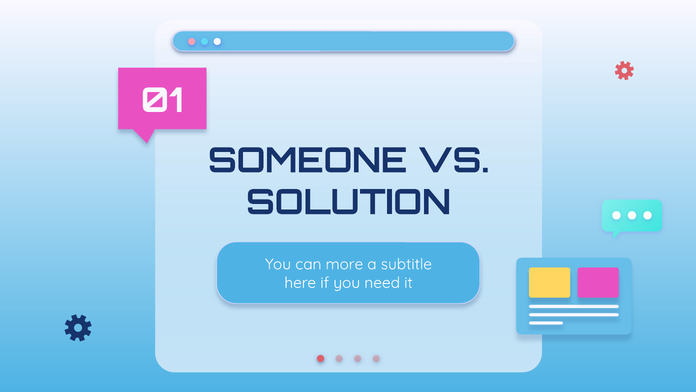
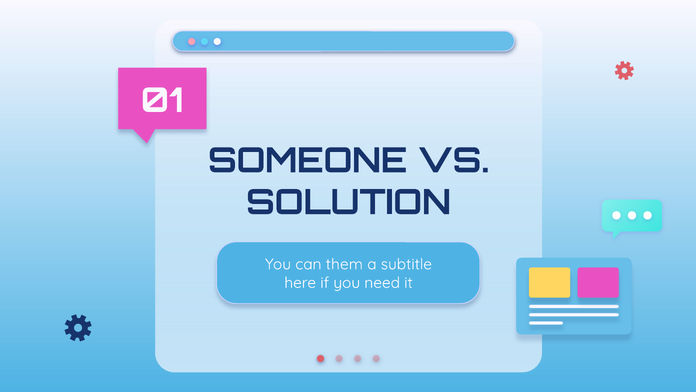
more: more -> them
